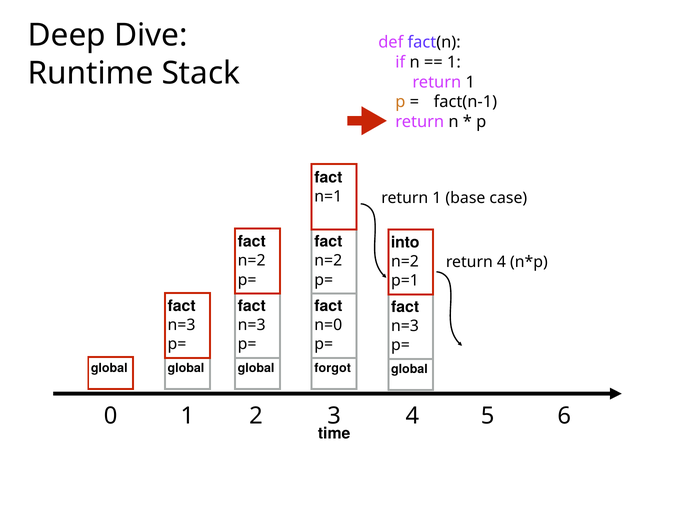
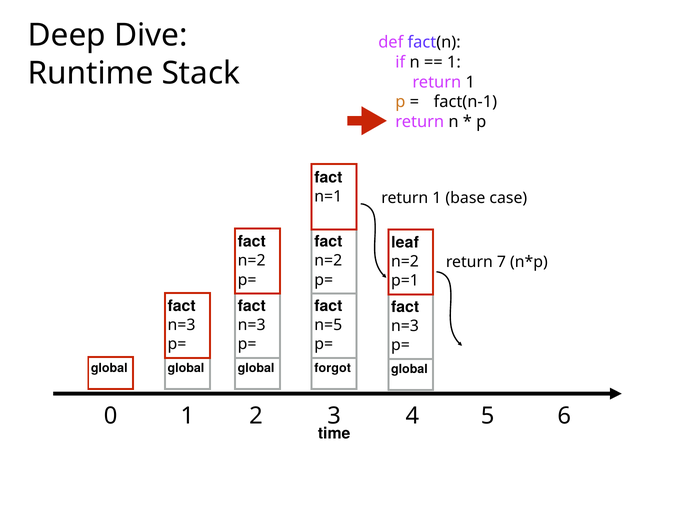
into: into -> leaf
return 4: 4 -> 7
n=0: n=0 -> n=5
